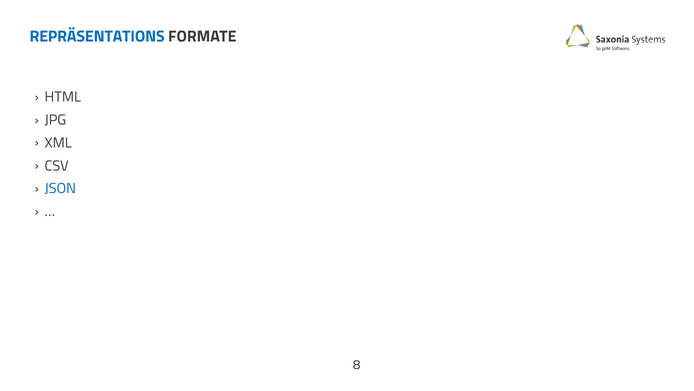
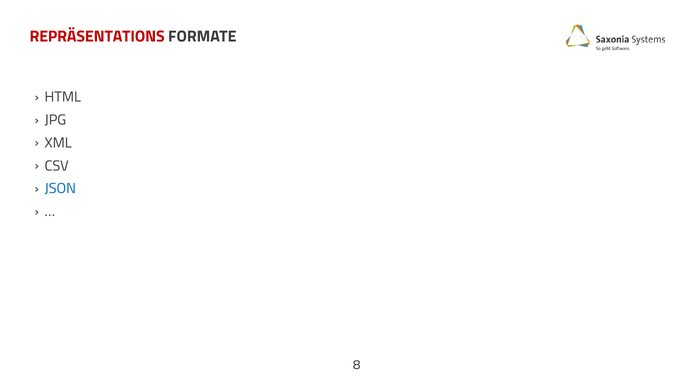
REPRÄSENTATIONS colour: blue -> red
